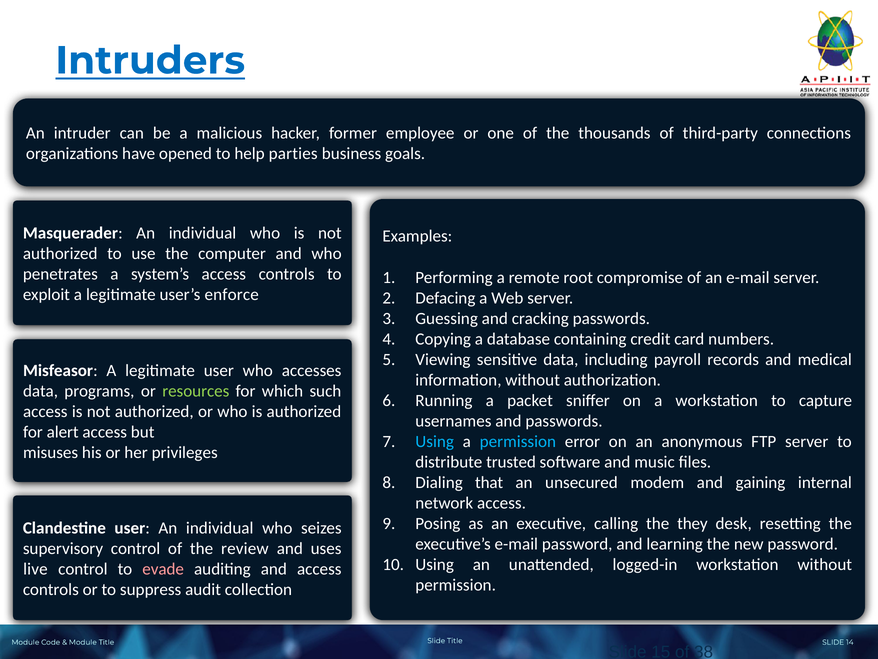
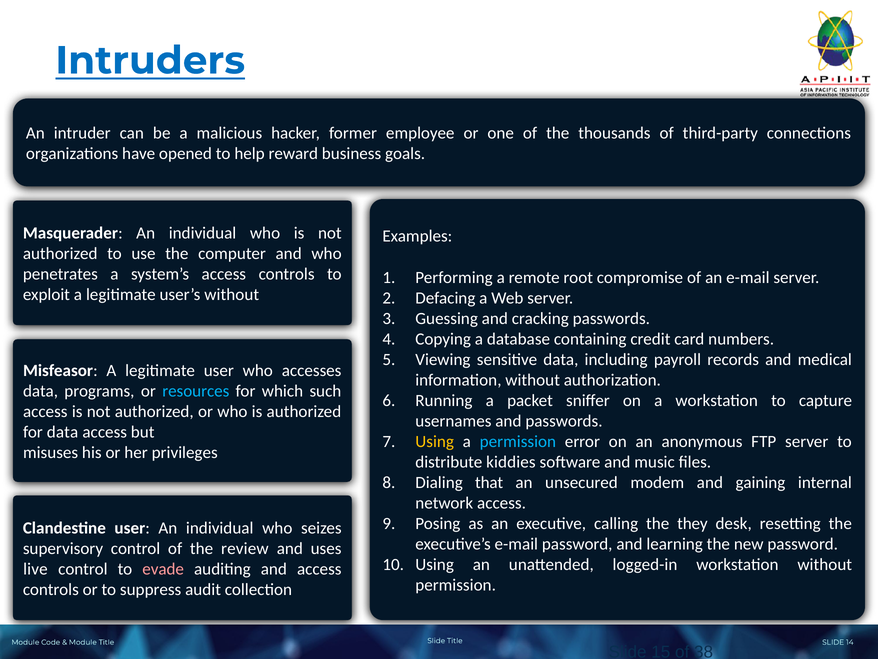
parties: parties -> reward
user’s enforce: enforce -> without
resources colour: light green -> light blue
for alert: alert -> data
Using at (435, 441) colour: light blue -> yellow
trusted: trusted -> kiddies
